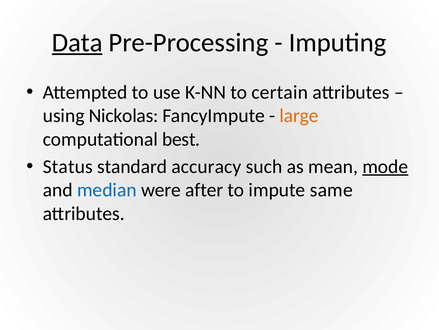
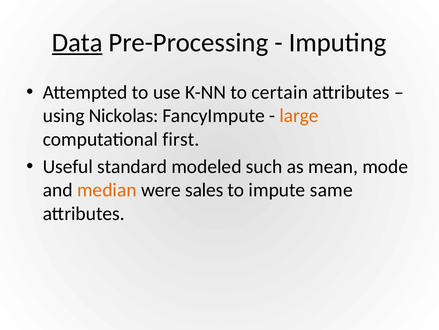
best: best -> first
Status: Status -> Useful
accuracy: accuracy -> modeled
mode underline: present -> none
median colour: blue -> orange
after: after -> sales
